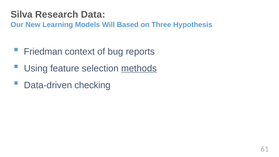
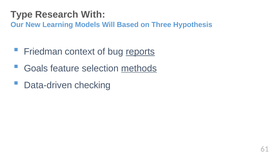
Silva: Silva -> Type
Data: Data -> With
reports underline: none -> present
Using: Using -> Goals
